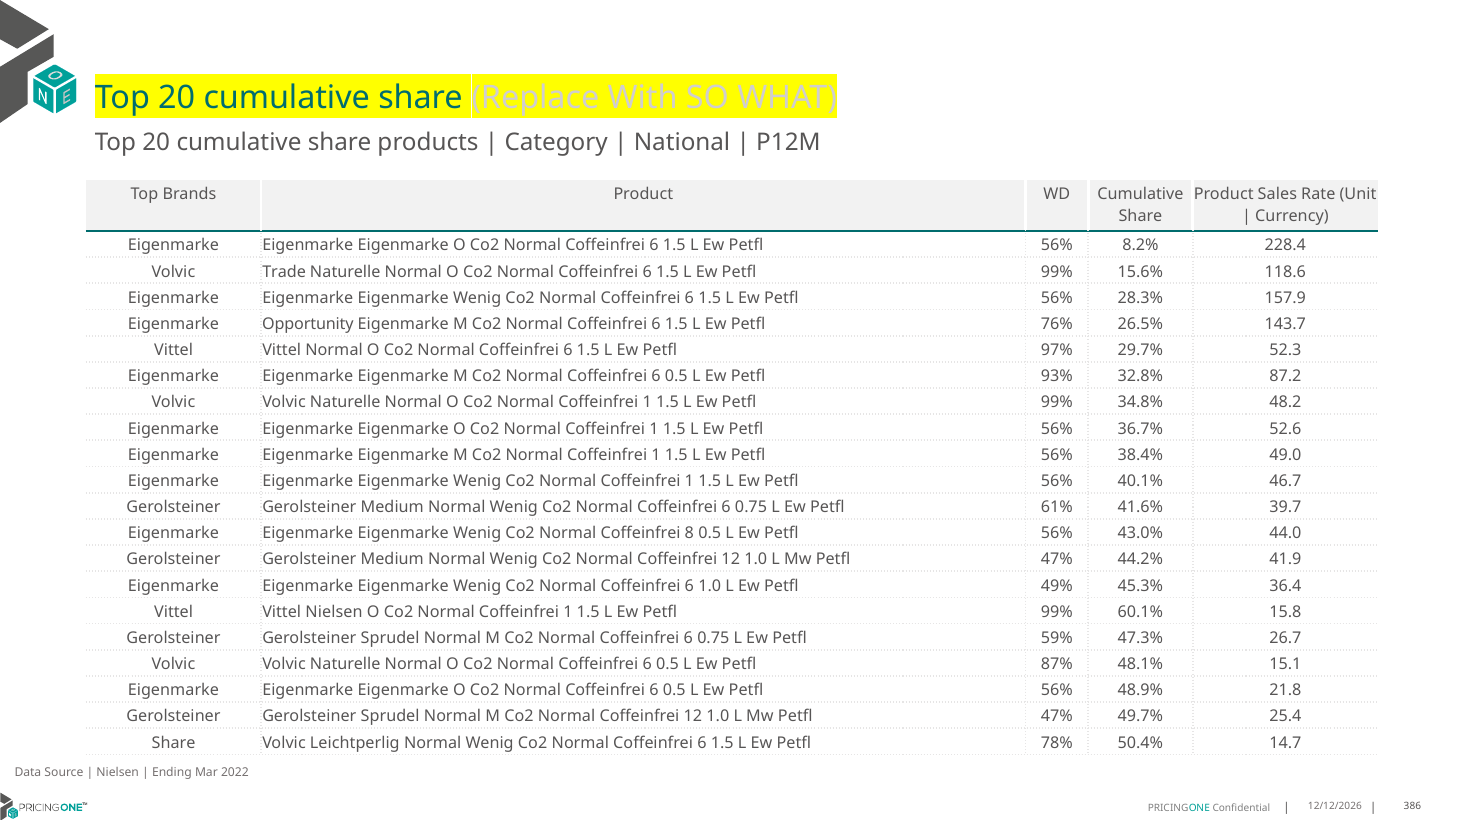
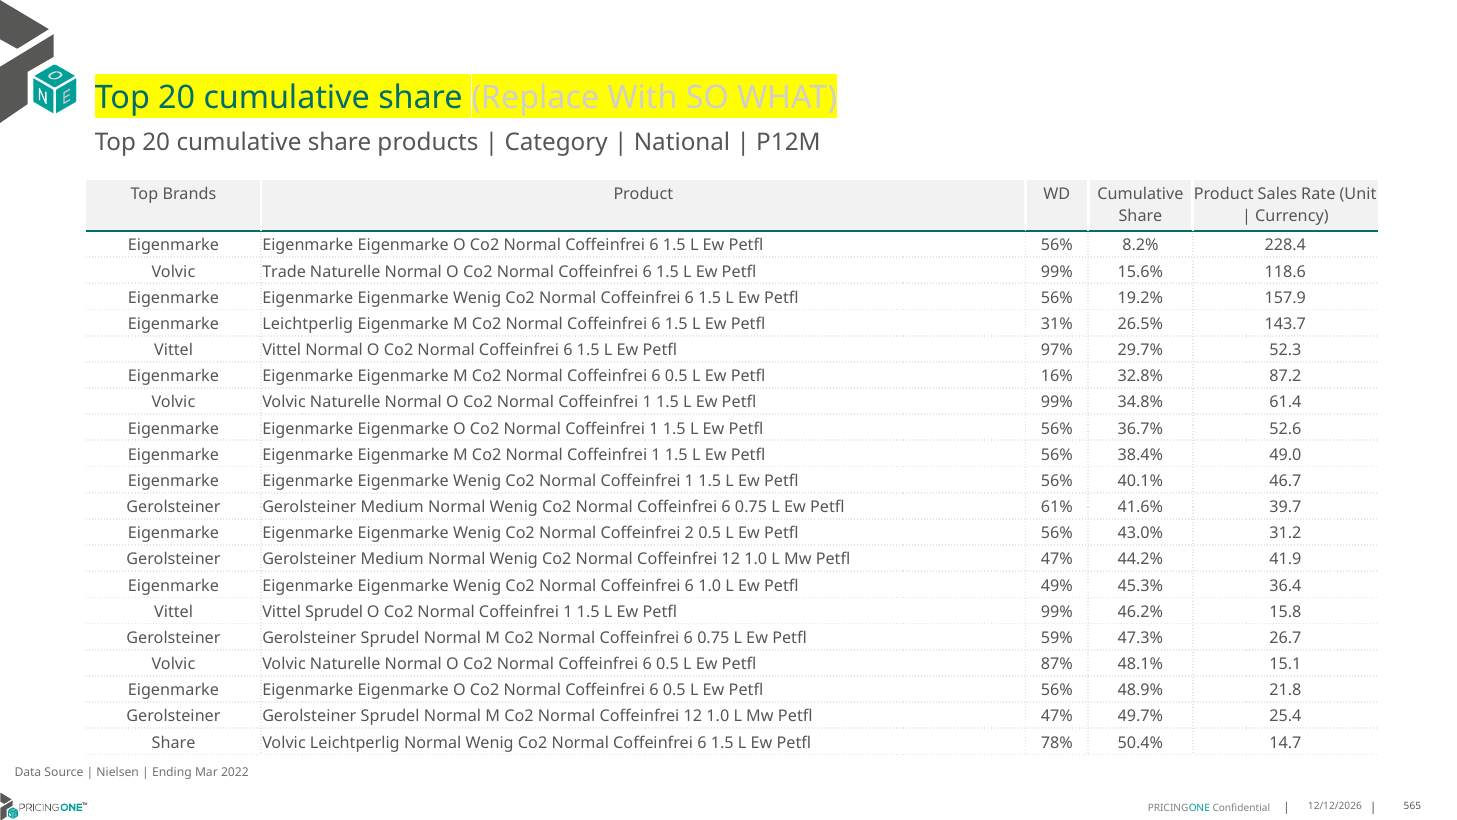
28.3%: 28.3% -> 19.2%
Eigenmarke Opportunity: Opportunity -> Leichtperlig
76%: 76% -> 31%
93%: 93% -> 16%
48.2: 48.2 -> 61.4
8: 8 -> 2
44.0: 44.0 -> 31.2
Vittel Nielsen: Nielsen -> Sprudel
60.1%: 60.1% -> 46.2%
386: 386 -> 565
